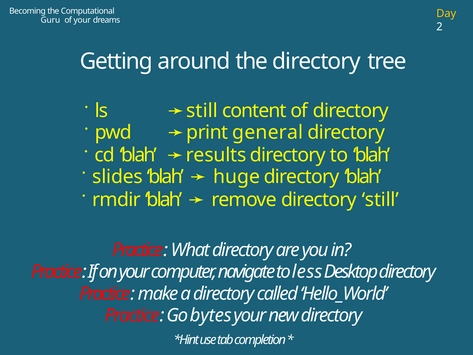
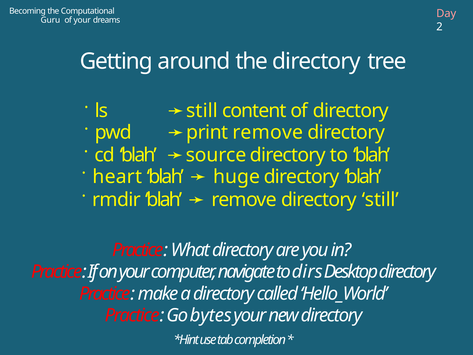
Day colour: yellow -> pink
print general: general -> remove
results: results -> source
slides: slides -> heart
less: less -> dirs
